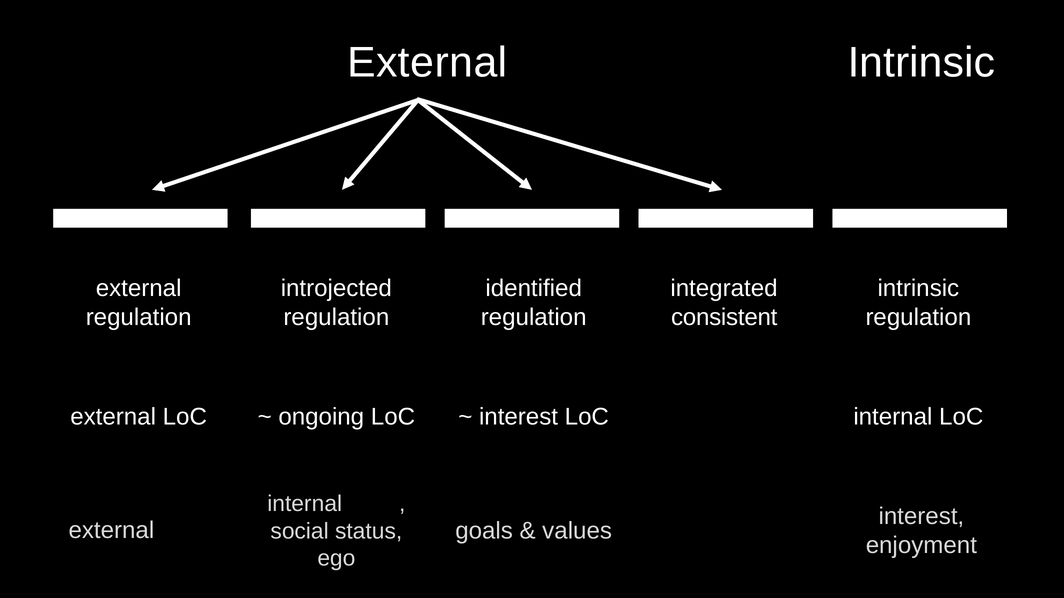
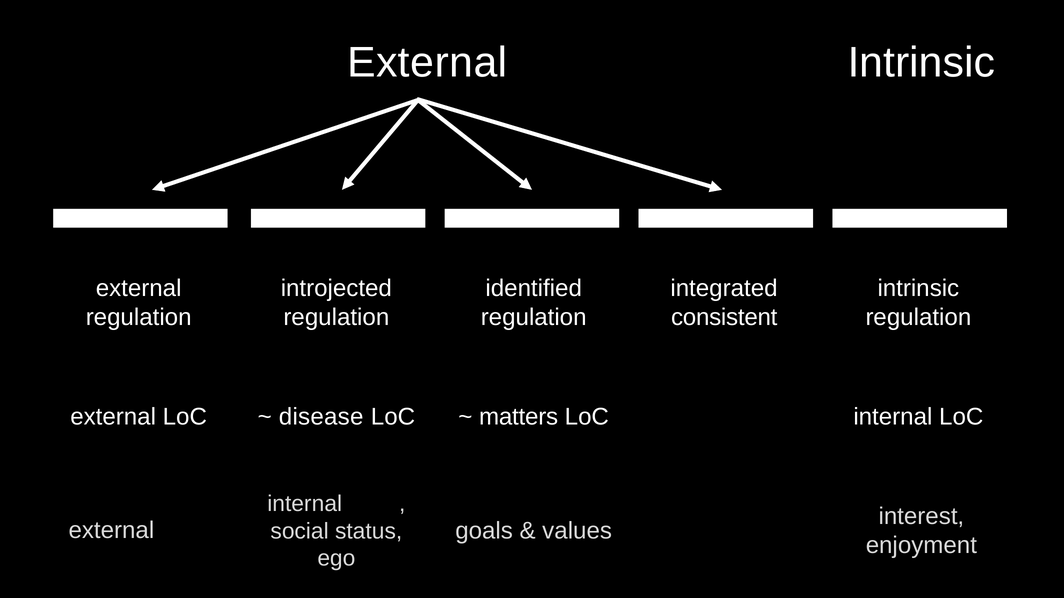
ongoing: ongoing -> disease
interest at (519, 417): interest -> matters
